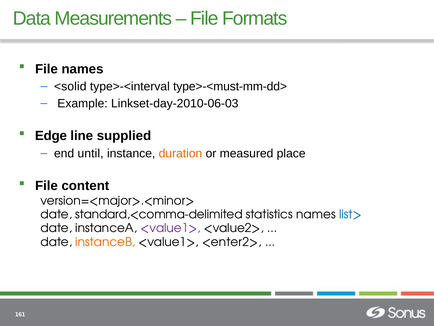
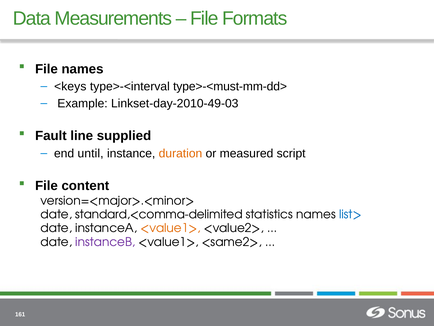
<solid: <solid -> <keys
Linkset-day-2010-06-03: Linkset-day-2010-06-03 -> Linkset-day-2010-49-03
Edge: Edge -> Fault
place: place -> script
<value1> at (171, 228) colour: purple -> orange
instanceB colour: orange -> purple
<enter2>: <enter2> -> <same2>
